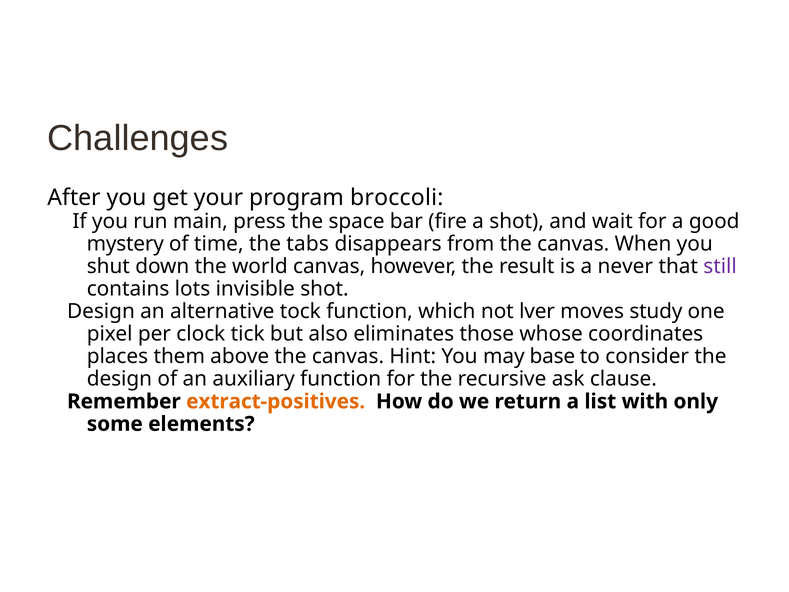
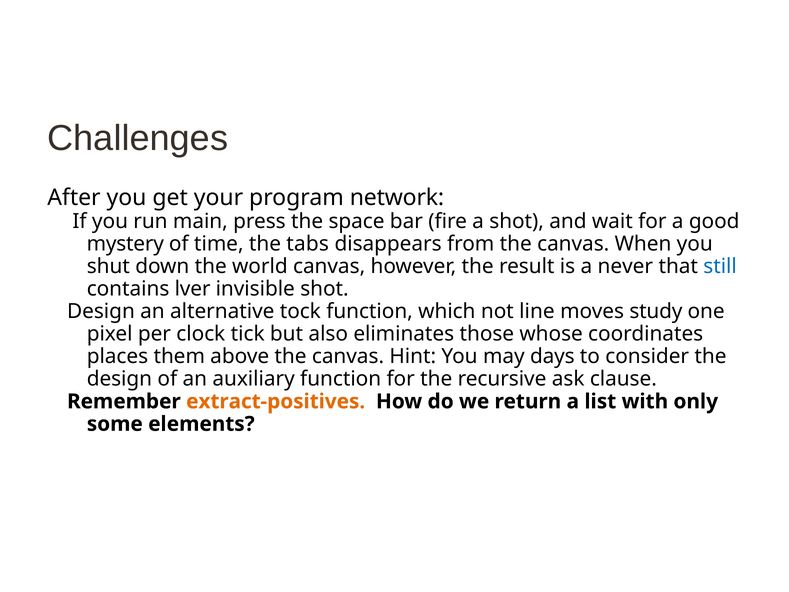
broccoli: broccoli -> network
still colour: purple -> blue
lots: lots -> lver
lver: lver -> line
base: base -> days
